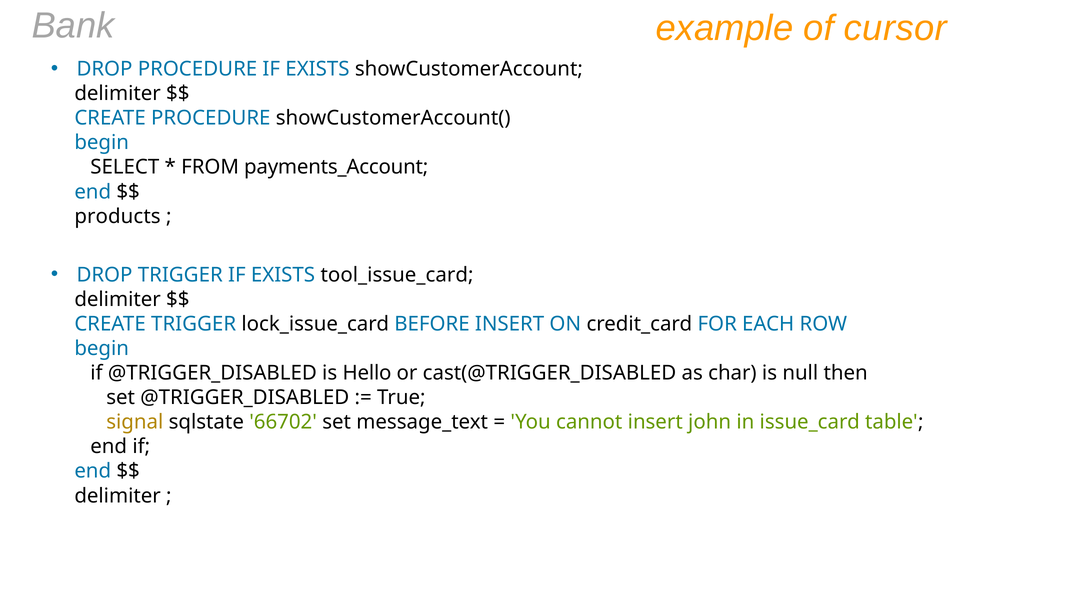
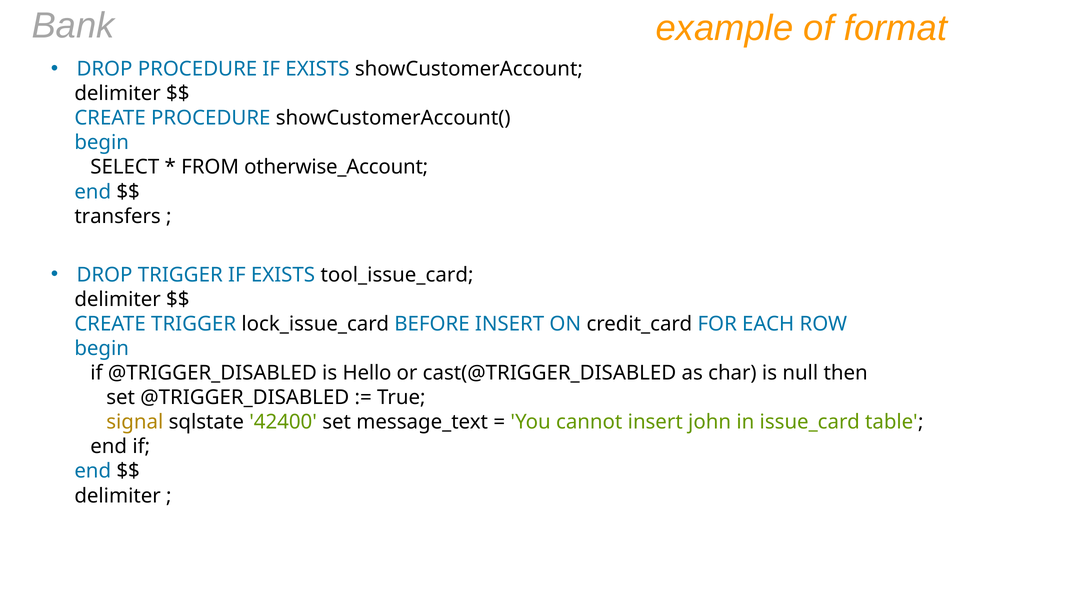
cursor: cursor -> format
payments_Account: payments_Account -> otherwise_Account
products: products -> transfers
66702: 66702 -> 42400
